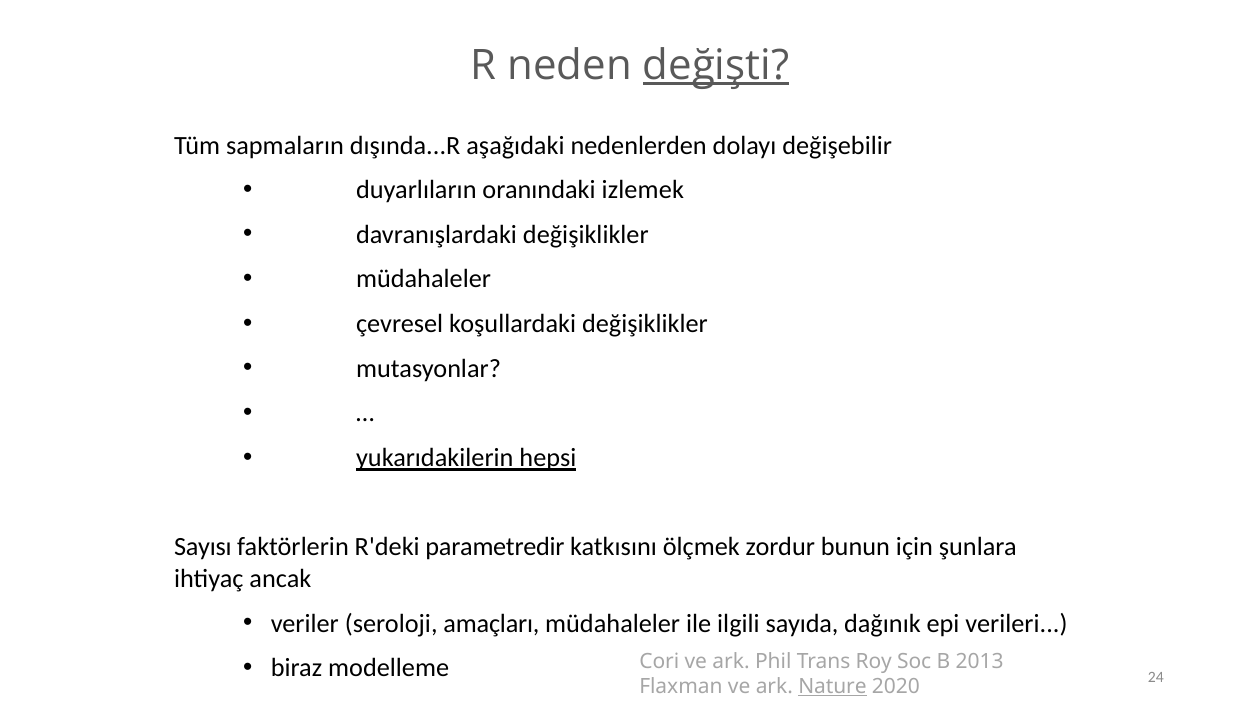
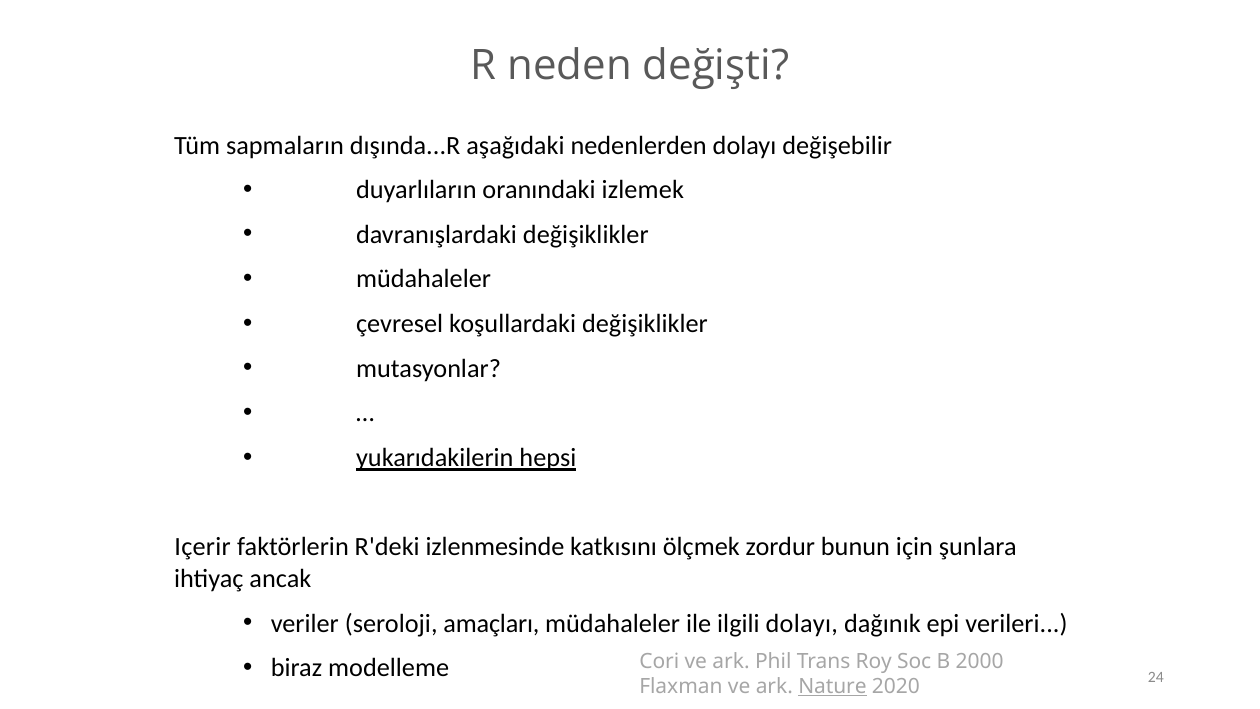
değişti underline: present -> none
Sayısı: Sayısı -> Içerir
parametredir: parametredir -> izlenmesinde
ilgili sayıda: sayıda -> dolayı
2013: 2013 -> 2000
